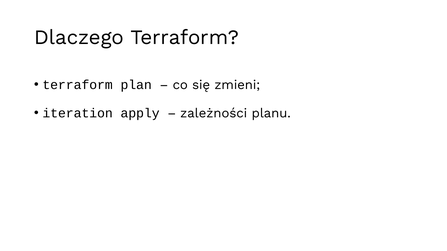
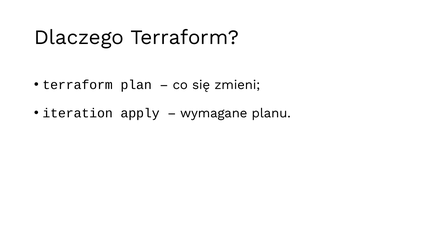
zależności: zależności -> wymagane
